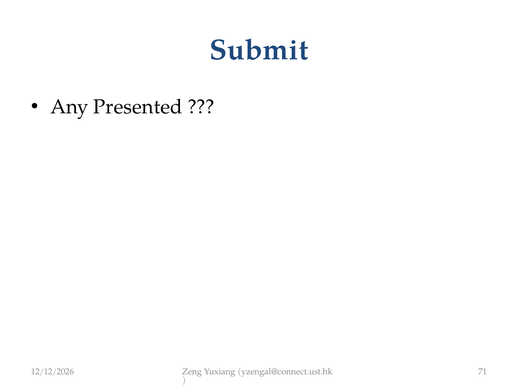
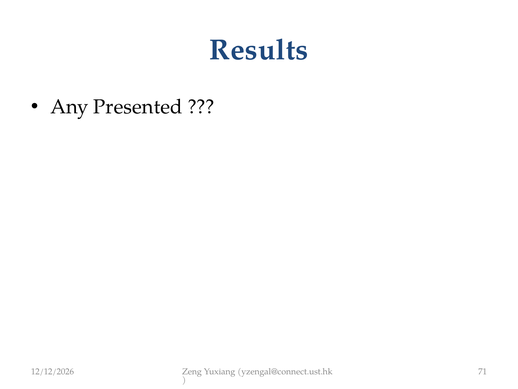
Submit: Submit -> Results
